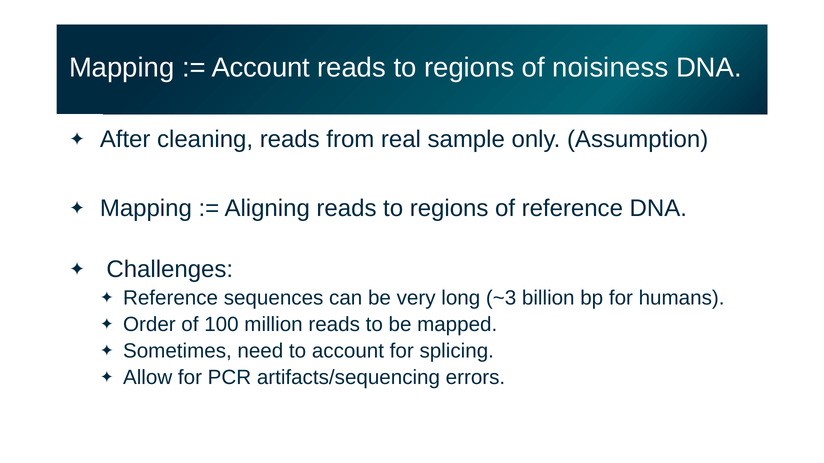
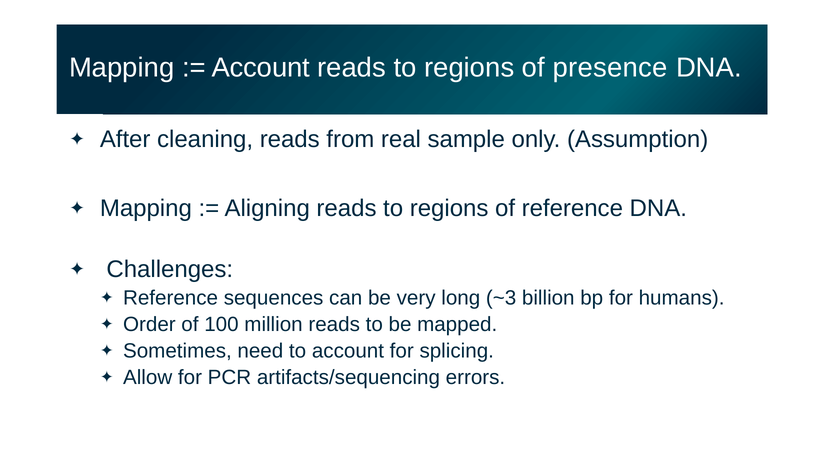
noisiness: noisiness -> presence
